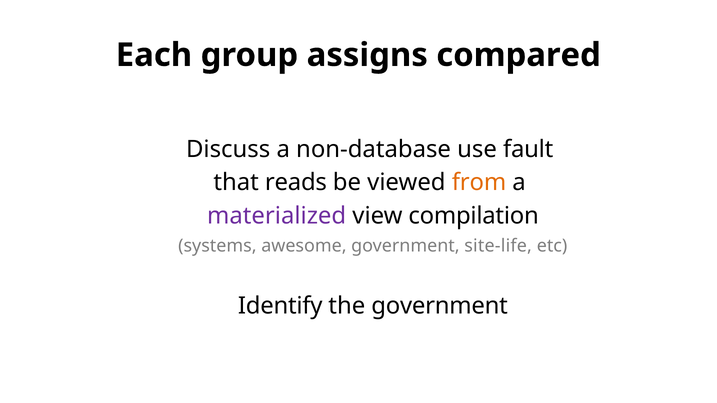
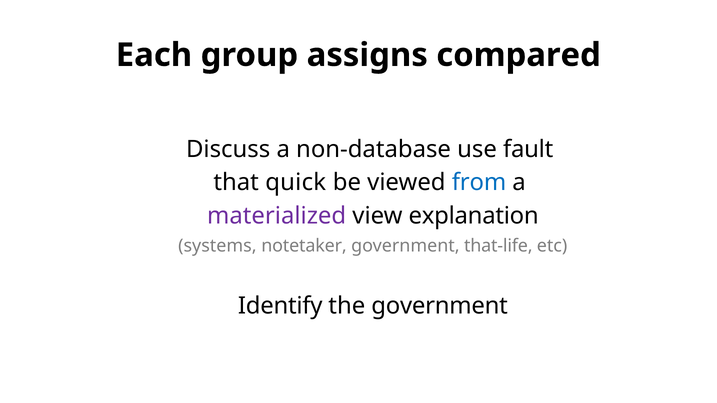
reads: reads -> quick
from colour: orange -> blue
compilation: compilation -> explanation
awesome: awesome -> notetaker
site-life: site-life -> that-life
